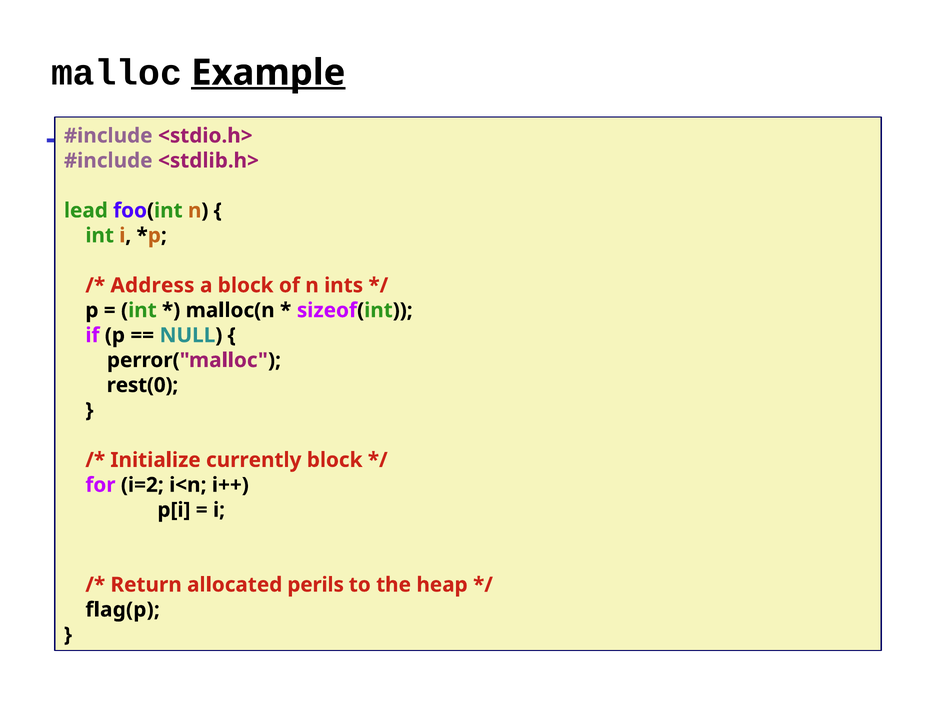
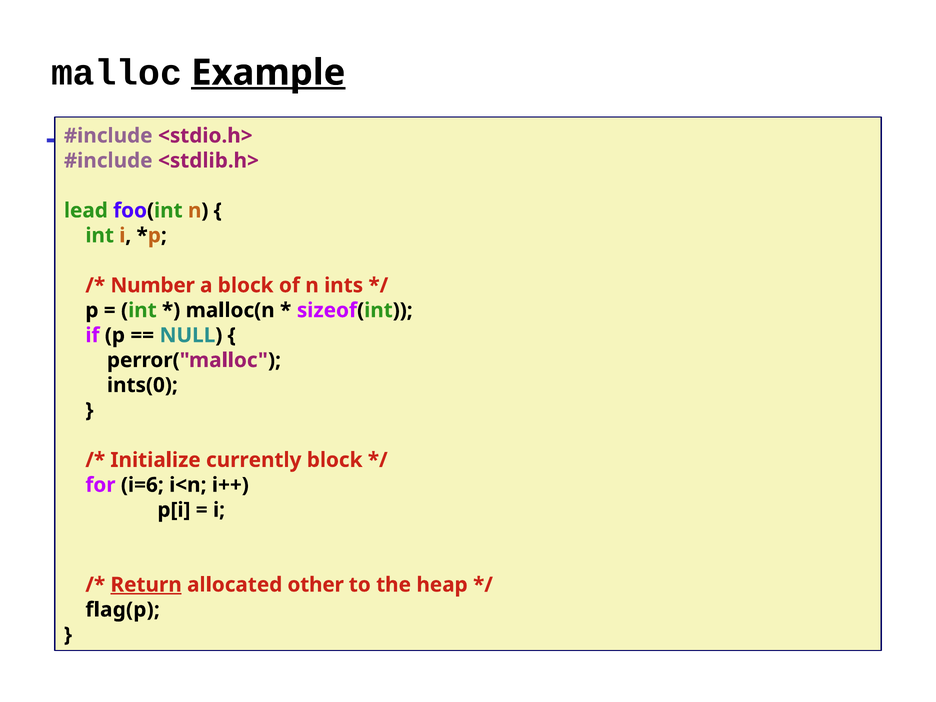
Address: Address -> Number
rest(0: rest(0 -> ints(0
i=2: i=2 -> i=6
Return underline: none -> present
perils: perils -> other
